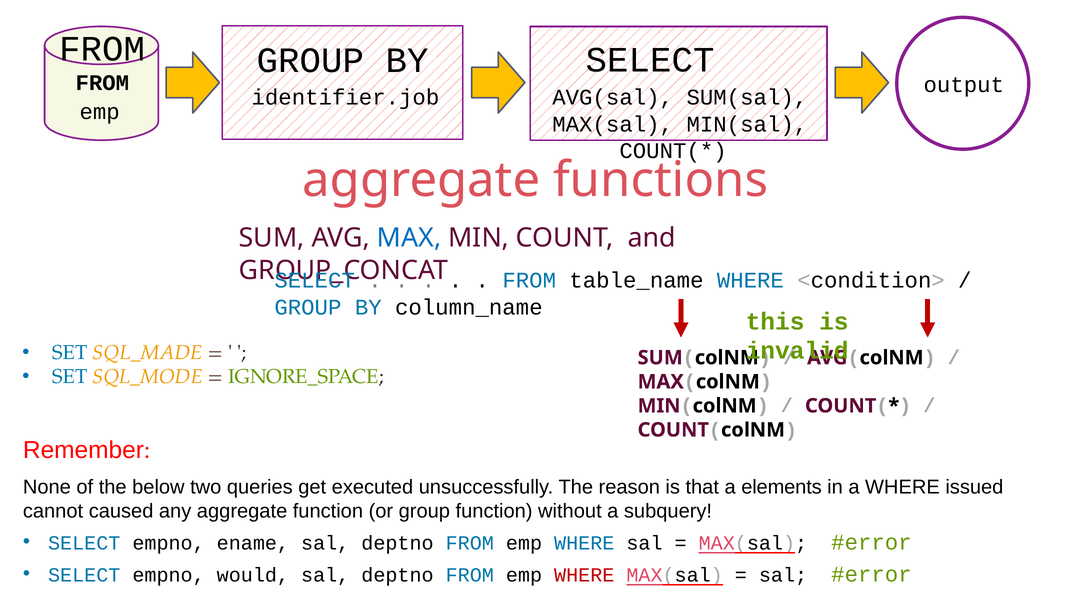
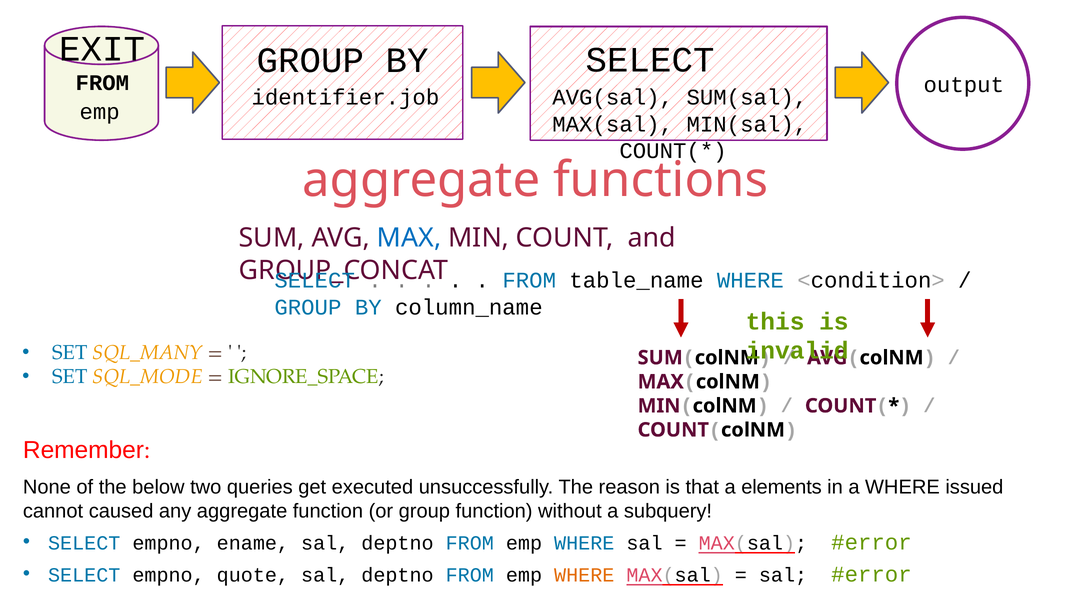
FROM at (102, 49): FROM -> EXIT
SQL_MADE: SQL_MADE -> SQL_MANY
would: would -> quote
WHERE at (584, 575) colour: red -> orange
